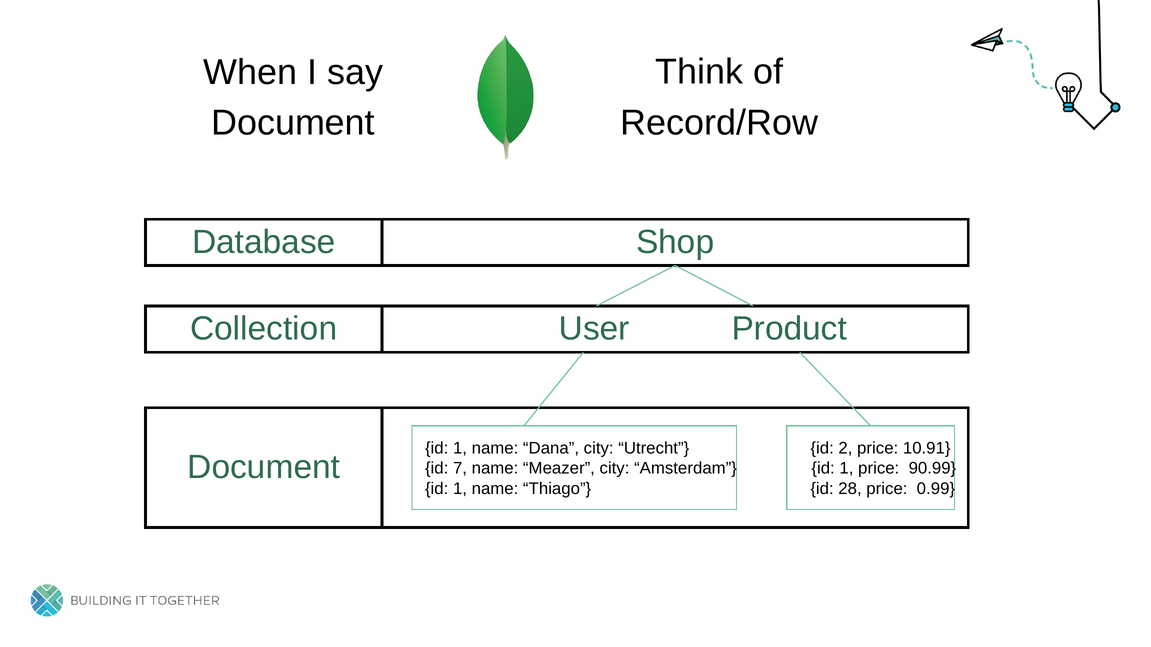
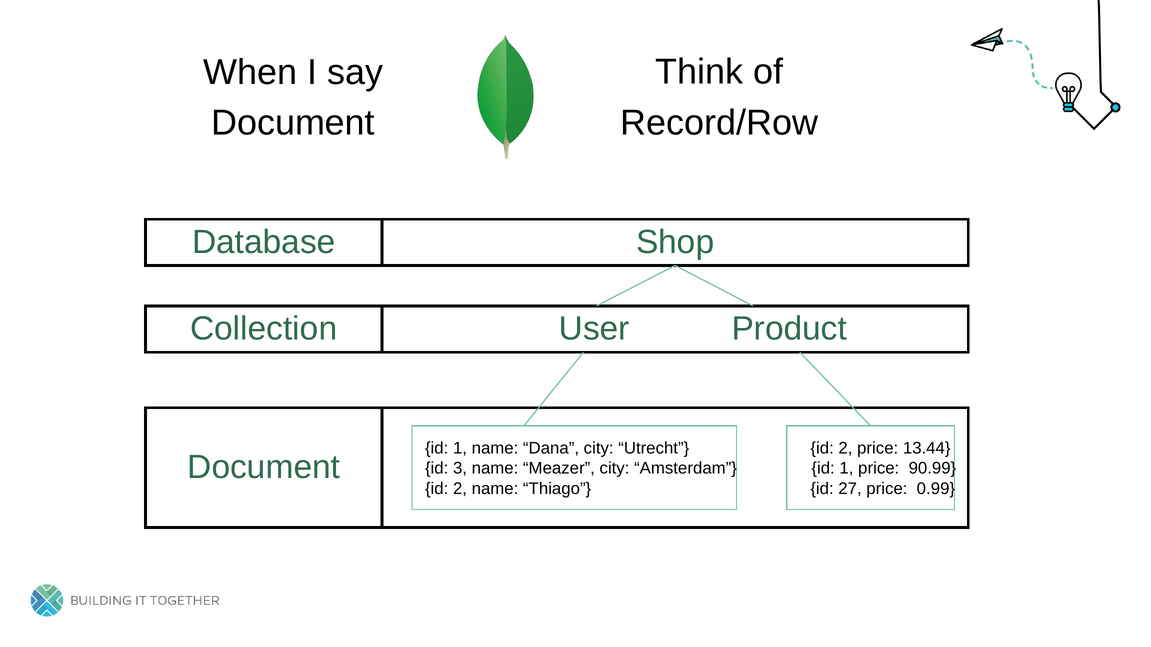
10.91: 10.91 -> 13.44
7: 7 -> 3
1 at (460, 489): 1 -> 2
28: 28 -> 27
